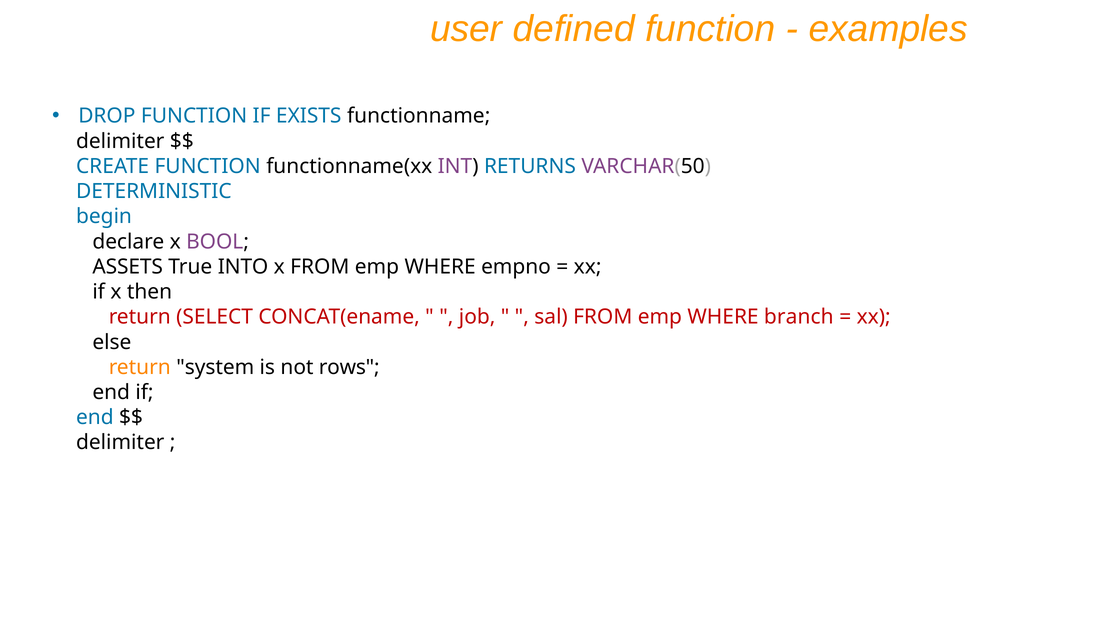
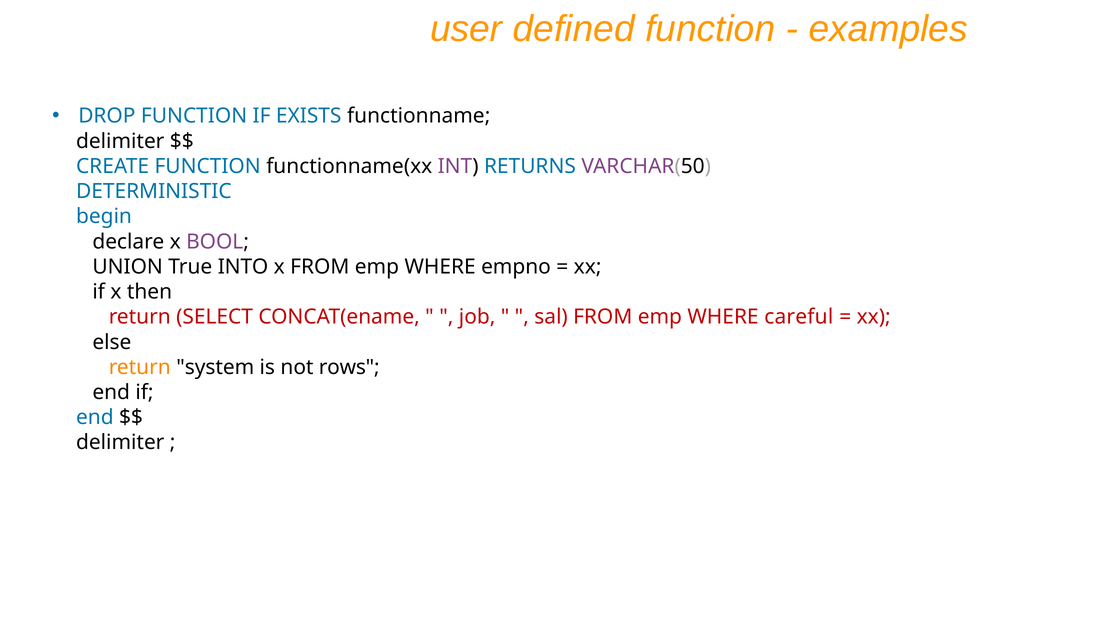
ASSETS: ASSETS -> UNION
branch: branch -> careful
